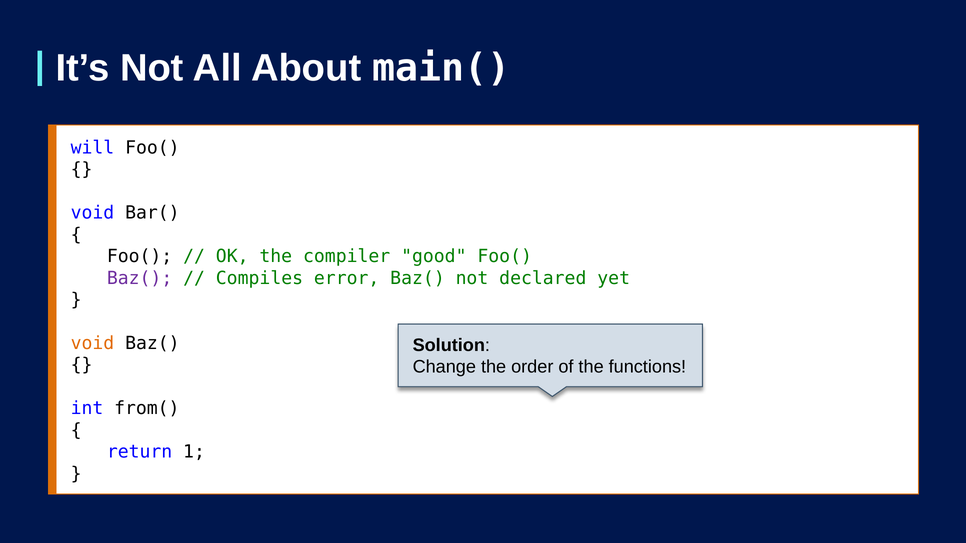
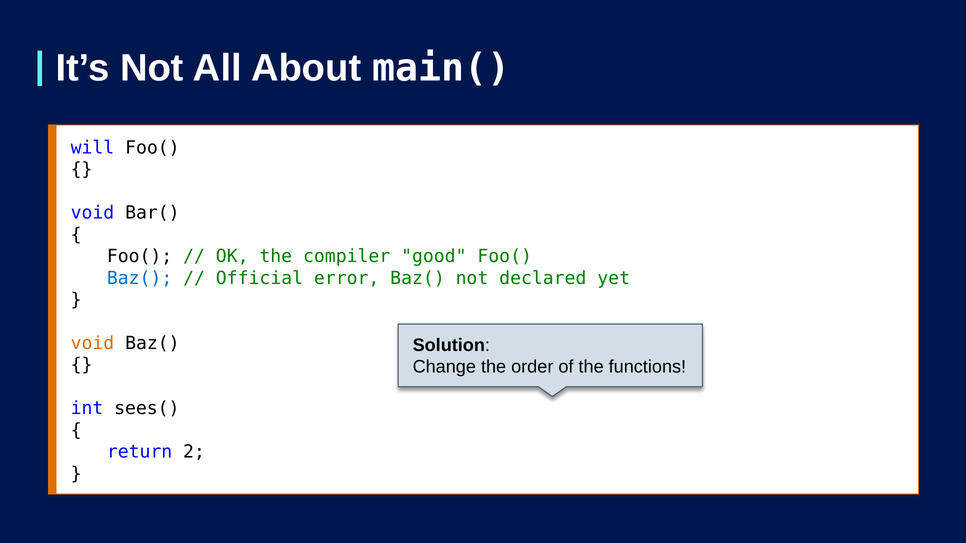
Baz( at (140, 278) colour: purple -> blue
Compiles: Compiles -> Official
from(: from( -> sees(
1: 1 -> 2
